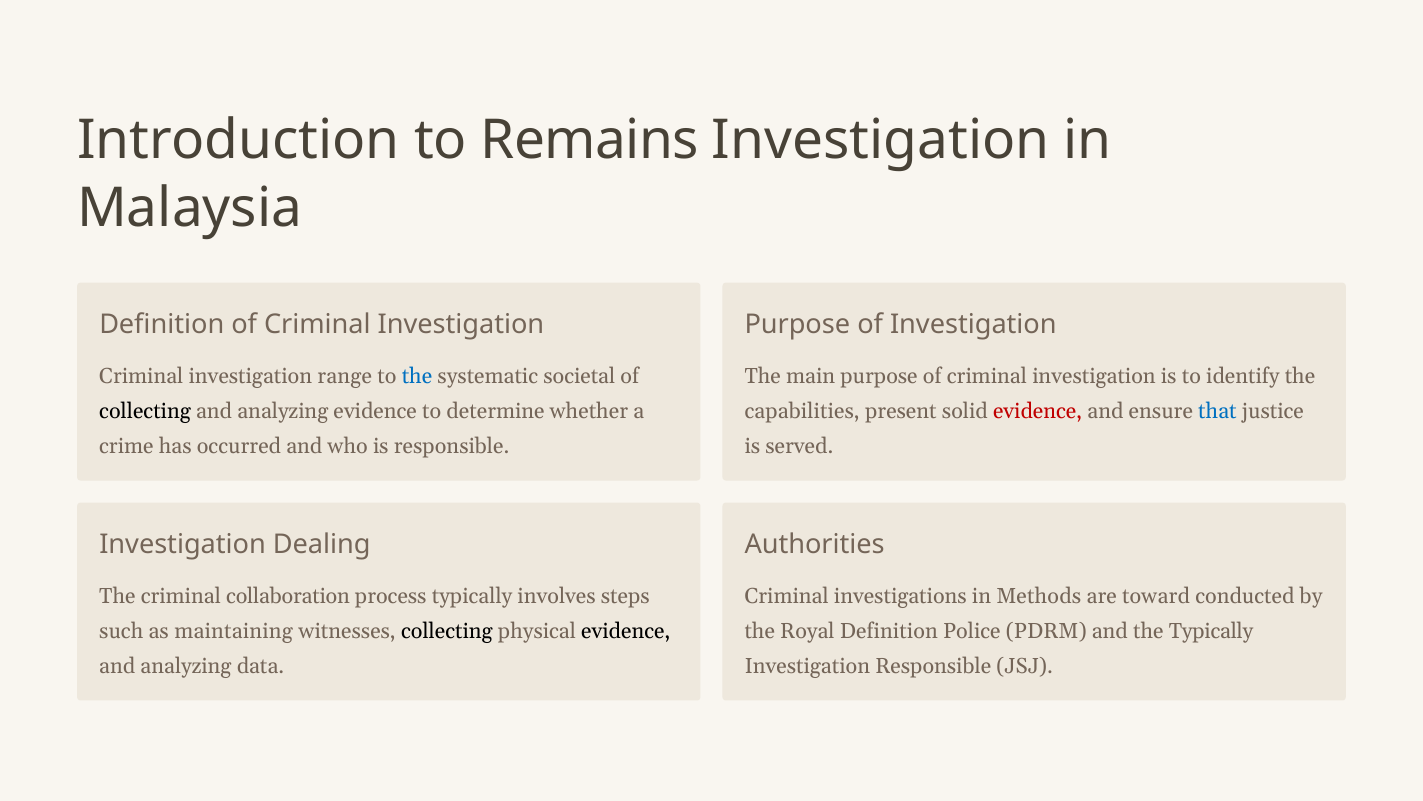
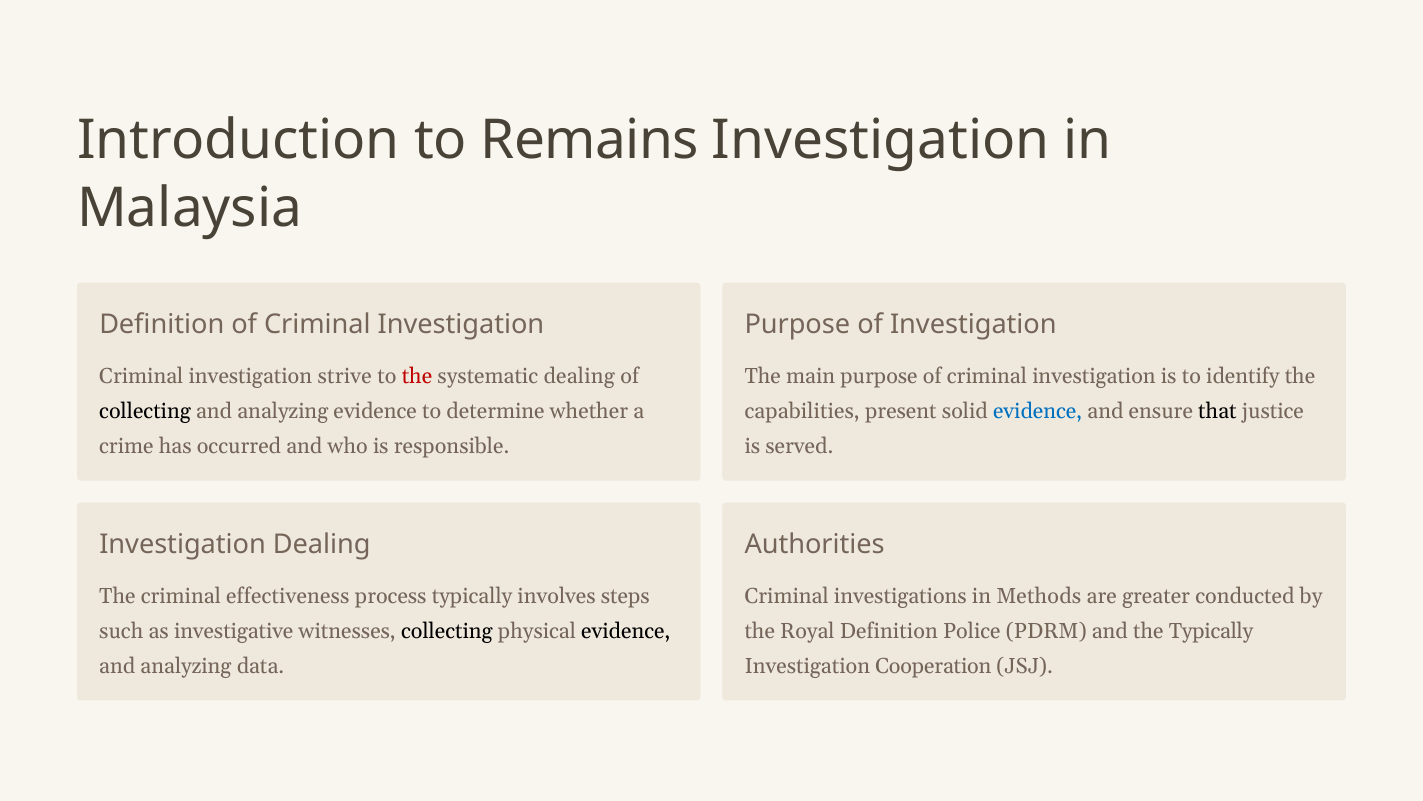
range: range -> strive
the at (417, 376) colour: blue -> red
systematic societal: societal -> dealing
evidence at (1038, 411) colour: red -> blue
that colour: blue -> black
collaboration: collaboration -> effectiveness
toward: toward -> greater
maintaining: maintaining -> investigative
Investigation Responsible: Responsible -> Cooperation
